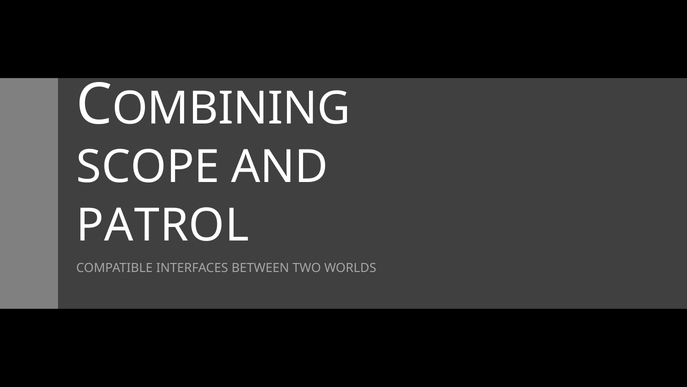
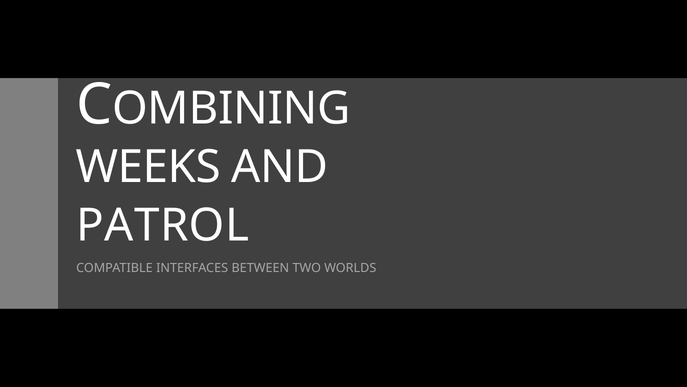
SCOPE: SCOPE -> WEEKS
